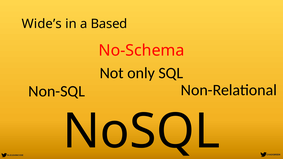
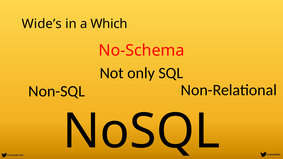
Based: Based -> Which
